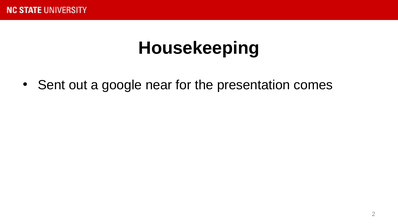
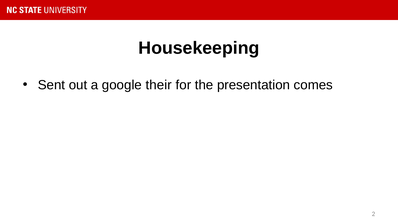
near: near -> their
